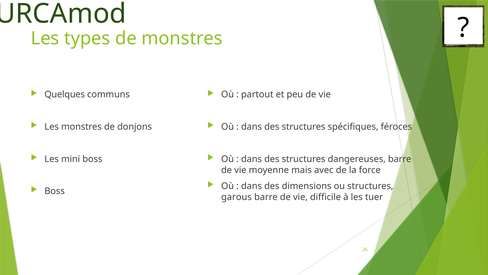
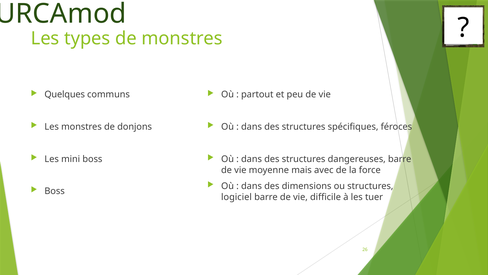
garous: garous -> logiciel
